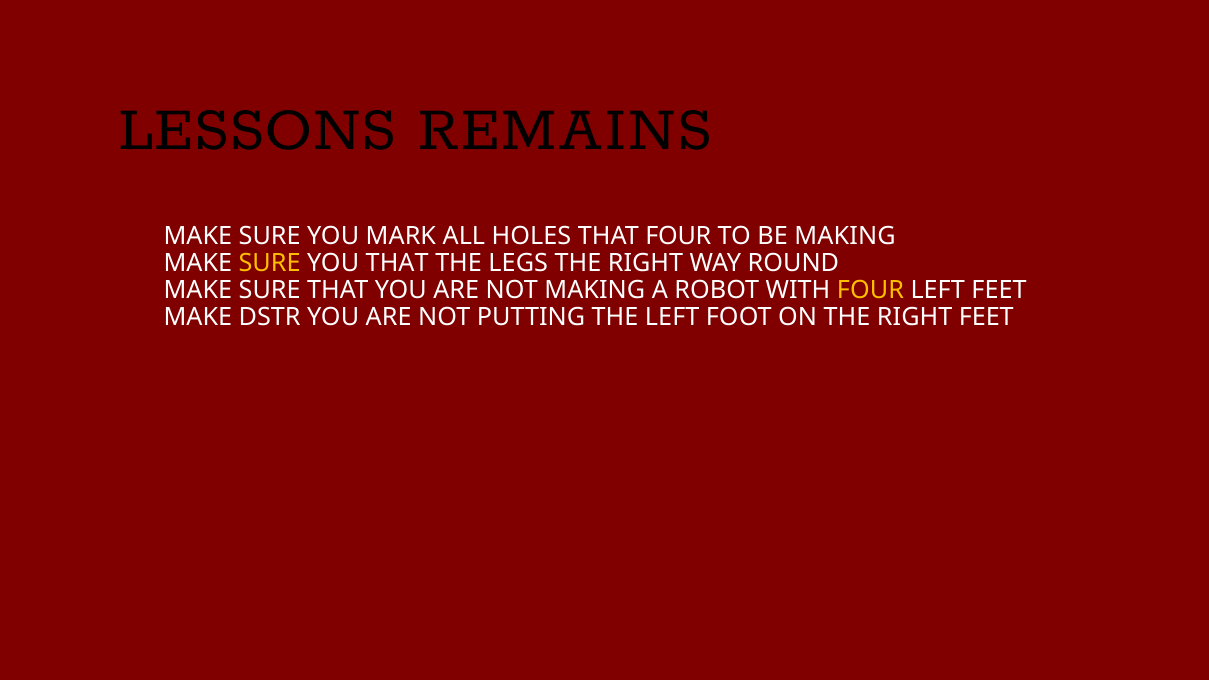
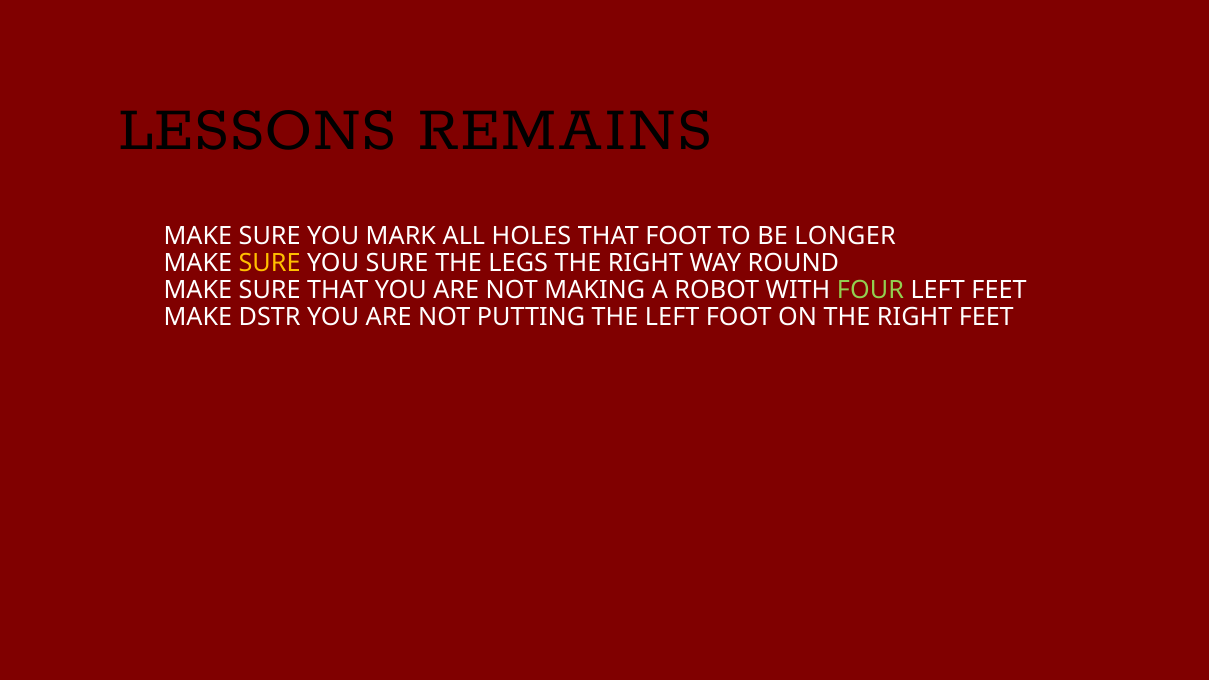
THAT FOUR: FOUR -> FOOT
BE MAKING: MAKING -> LONGER
YOU THAT: THAT -> SURE
FOUR at (870, 290) colour: yellow -> light green
